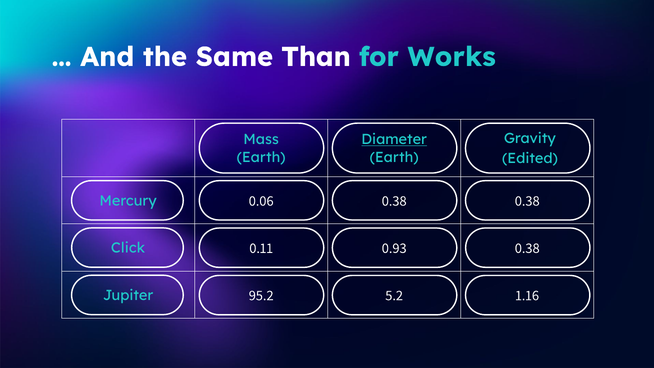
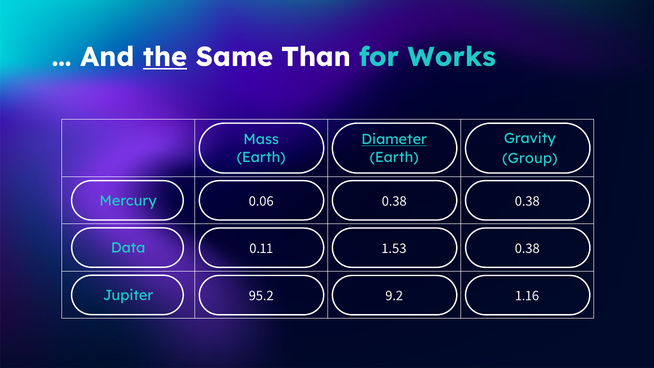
the underline: none -> present
Edited: Edited -> Group
Click: Click -> Data
0.93: 0.93 -> 1.53
5.2: 5.2 -> 9.2
